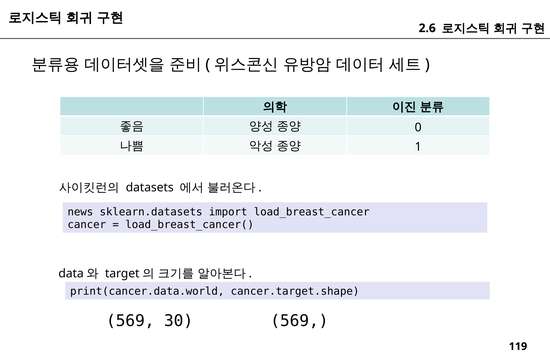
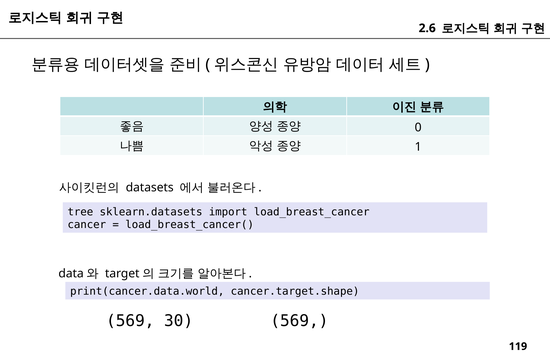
news: news -> tree
